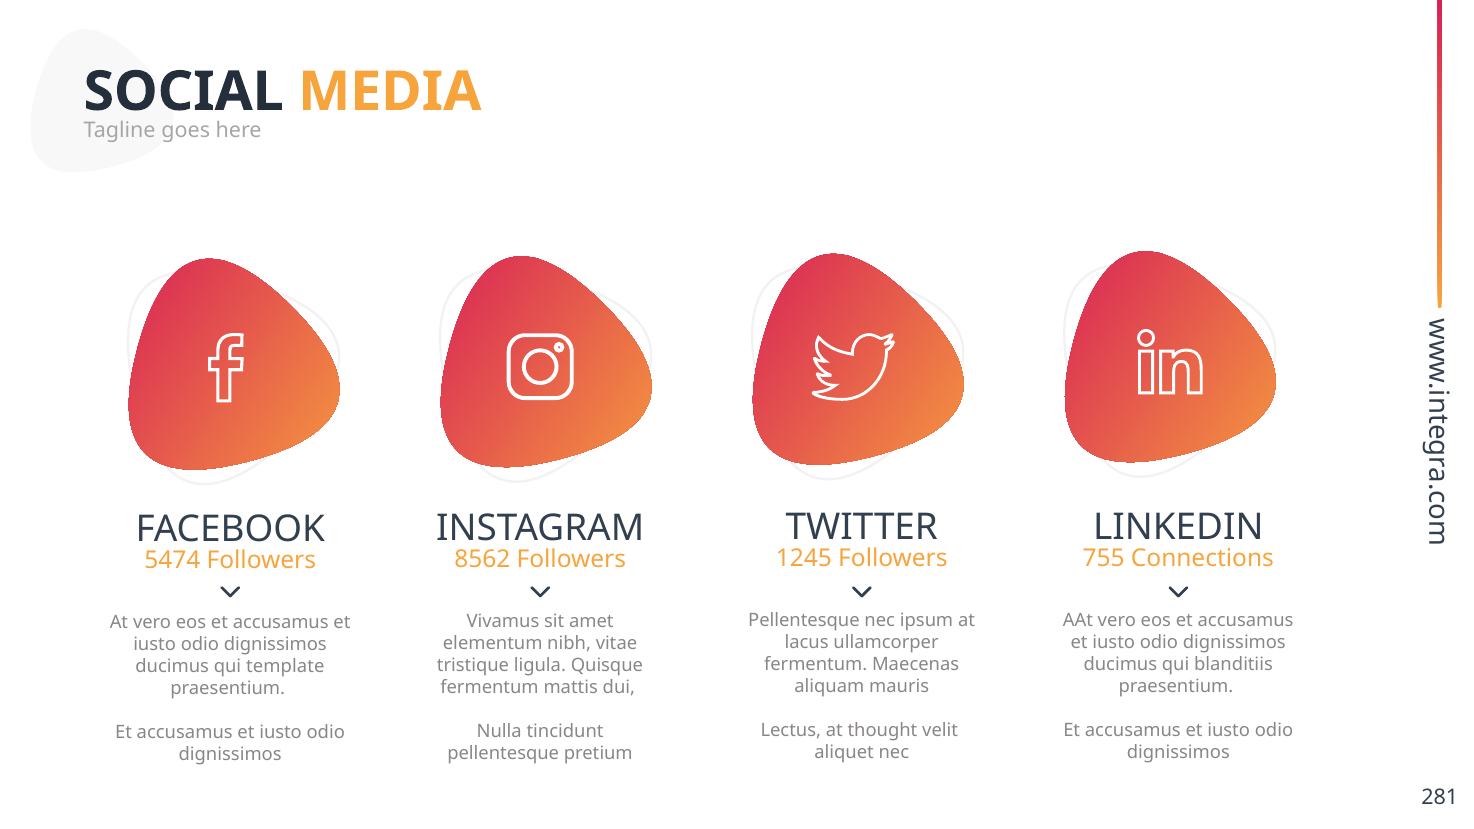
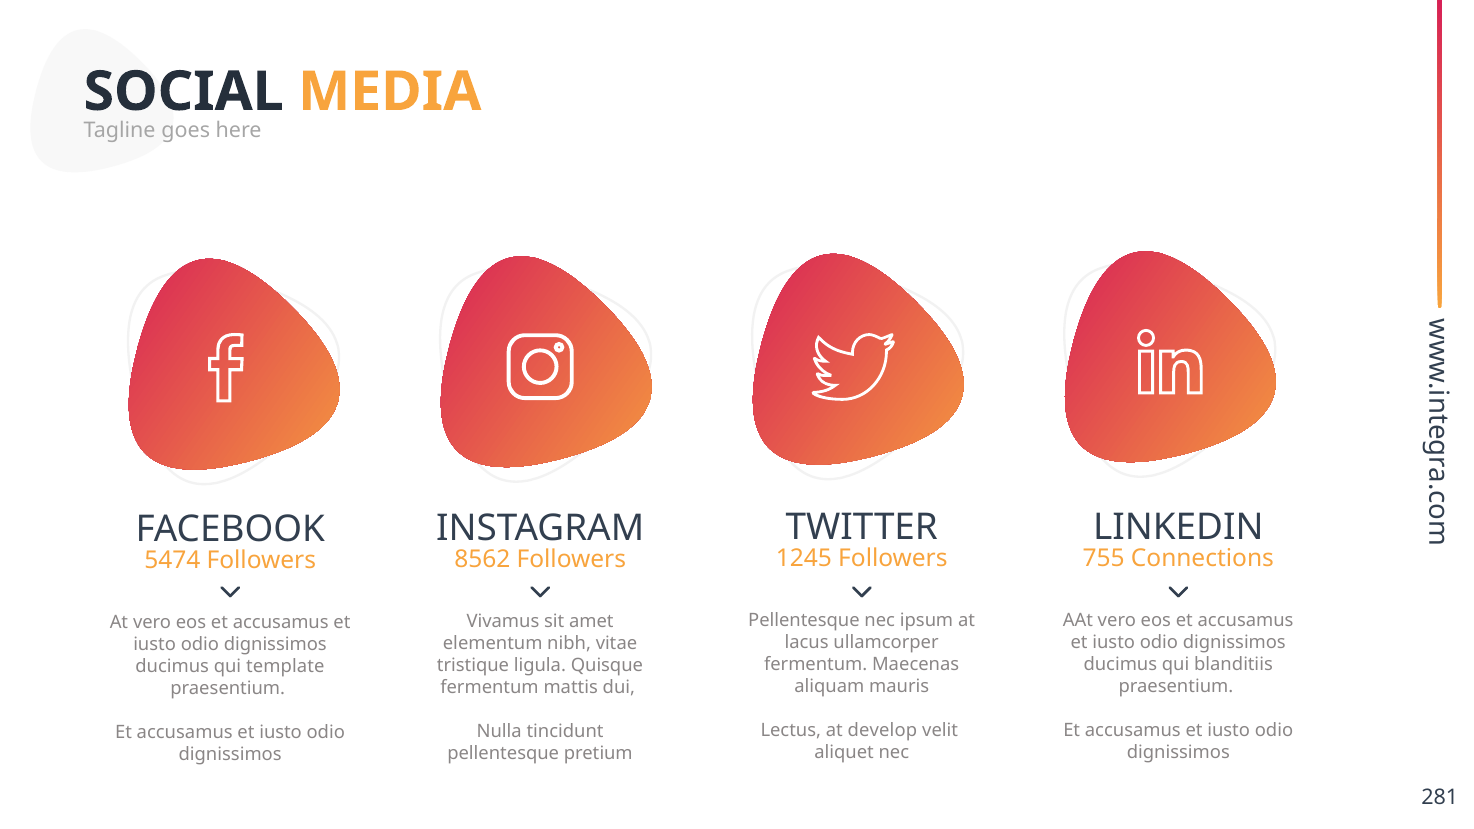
thought: thought -> develop
